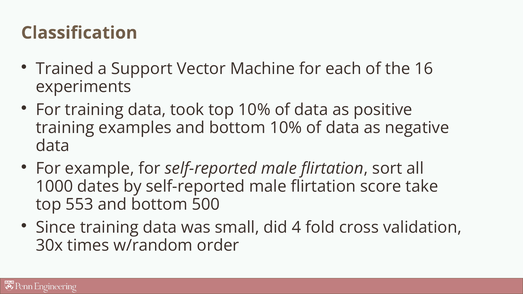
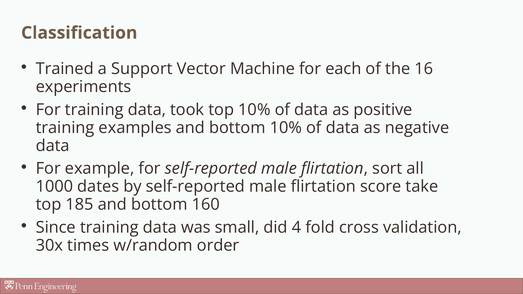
553: 553 -> 185
500: 500 -> 160
